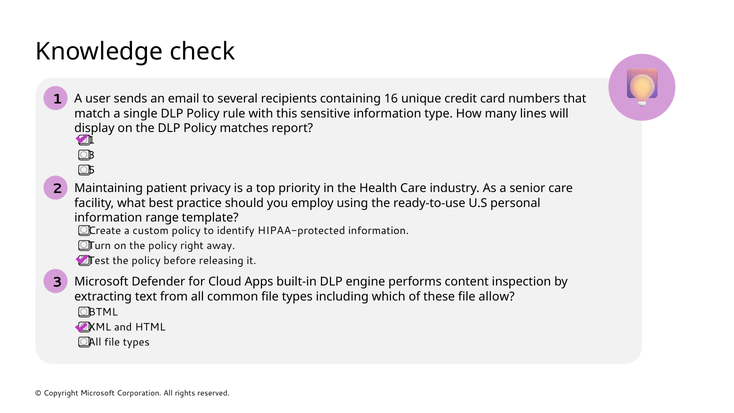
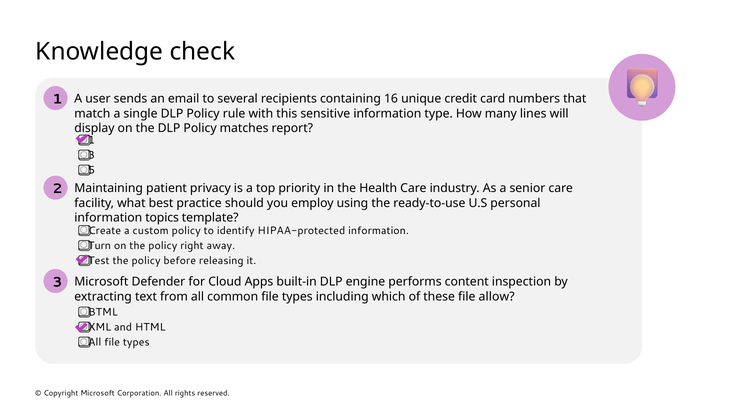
range: range -> topics
